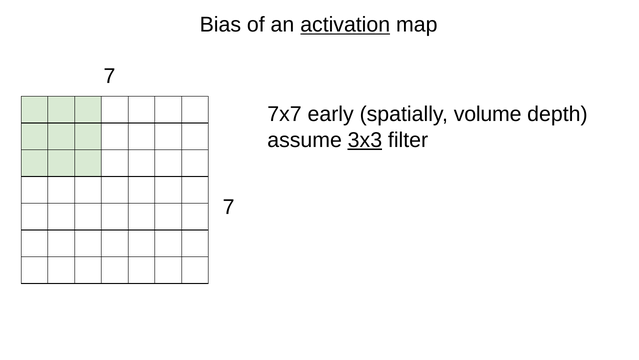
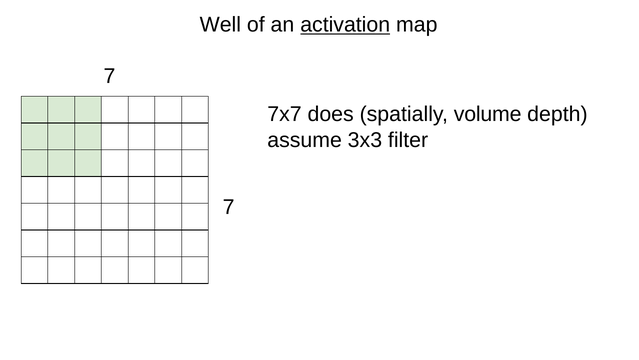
Bias: Bias -> Well
early: early -> does
3x3 underline: present -> none
